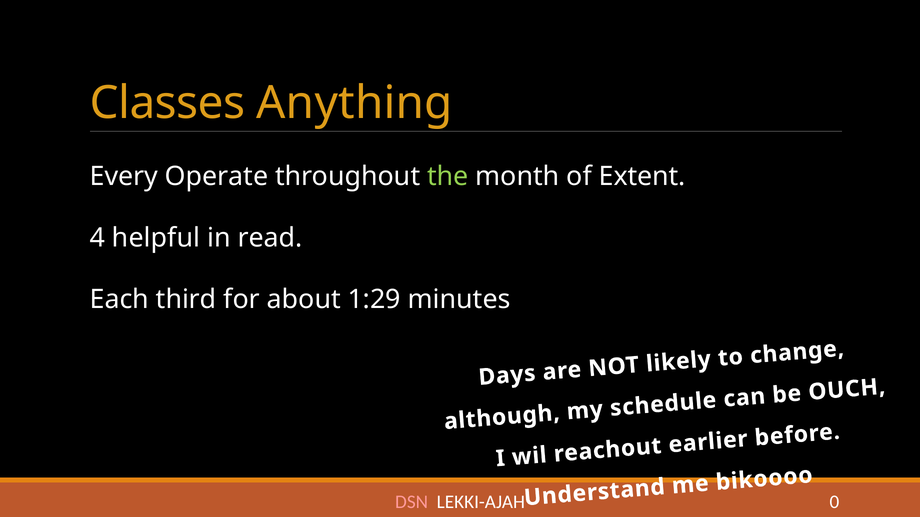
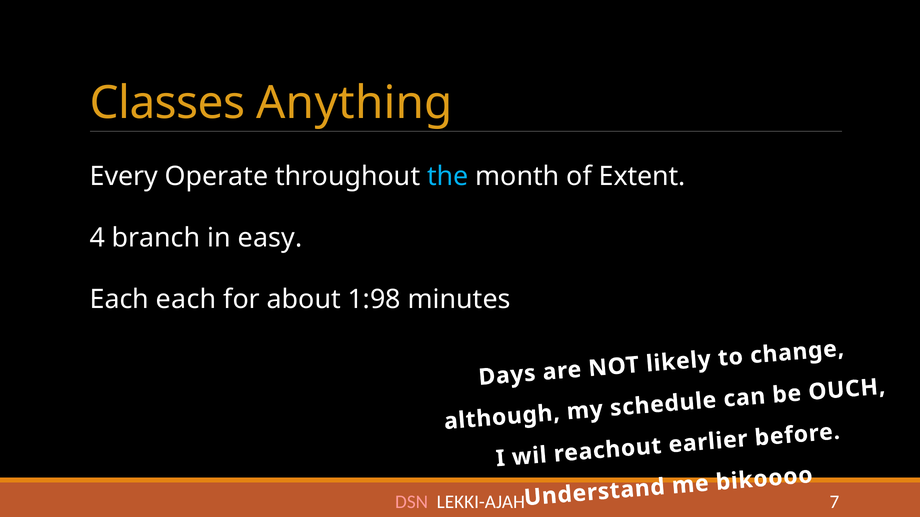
the colour: light green -> light blue
helpful: helpful -> branch
read: read -> easy
Each third: third -> each
1:29: 1:29 -> 1:98
0: 0 -> 7
